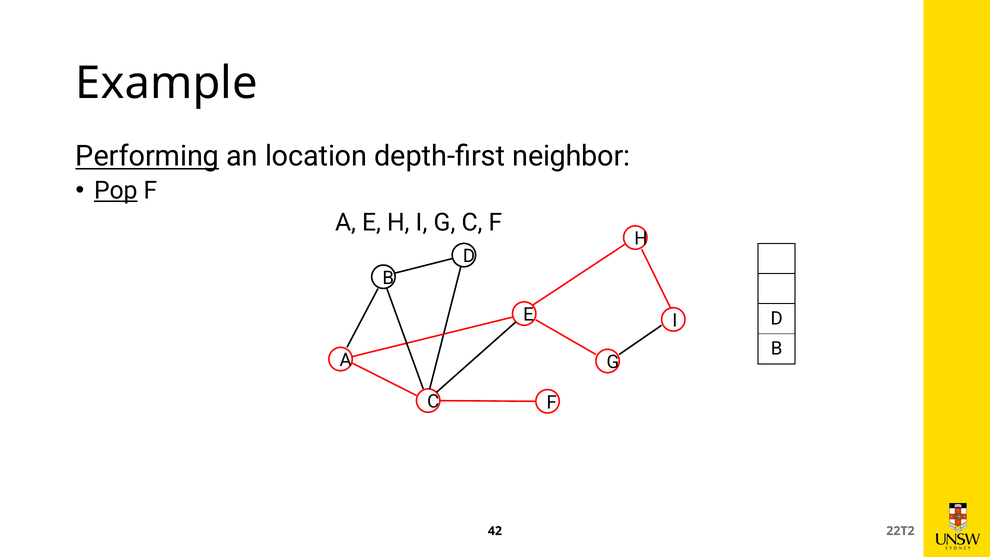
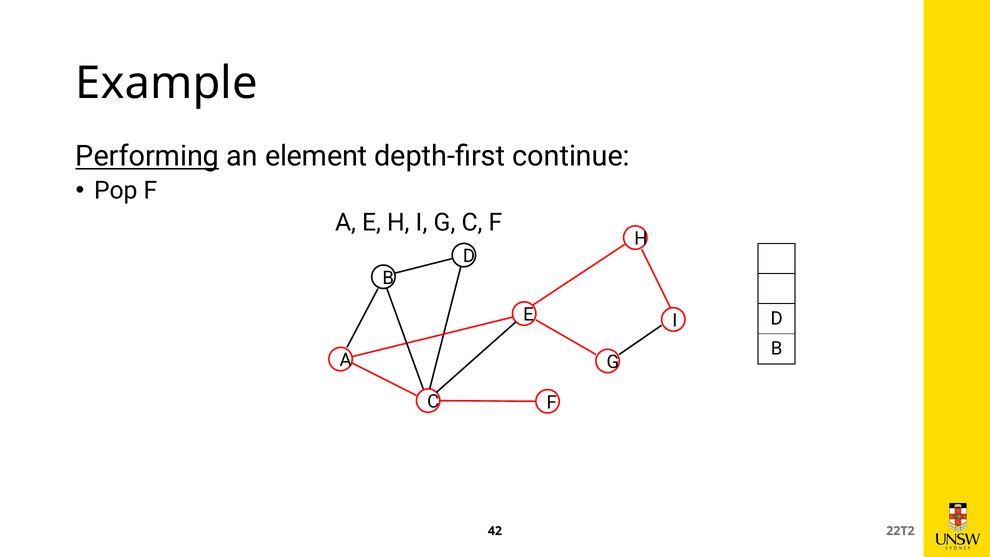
location: location -> element
neighbor: neighbor -> continue
Pop underline: present -> none
